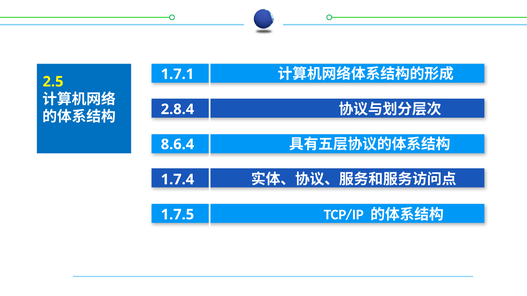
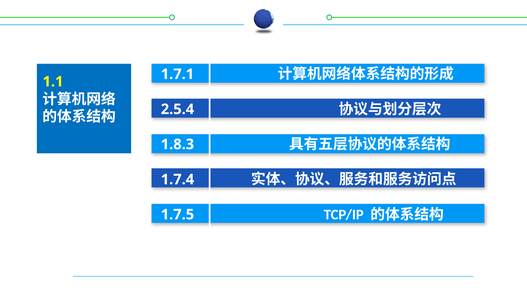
2.5: 2.5 -> 1.1
2.8.4: 2.8.4 -> 2.5.4
8.6.4: 8.6.4 -> 1.8.3
